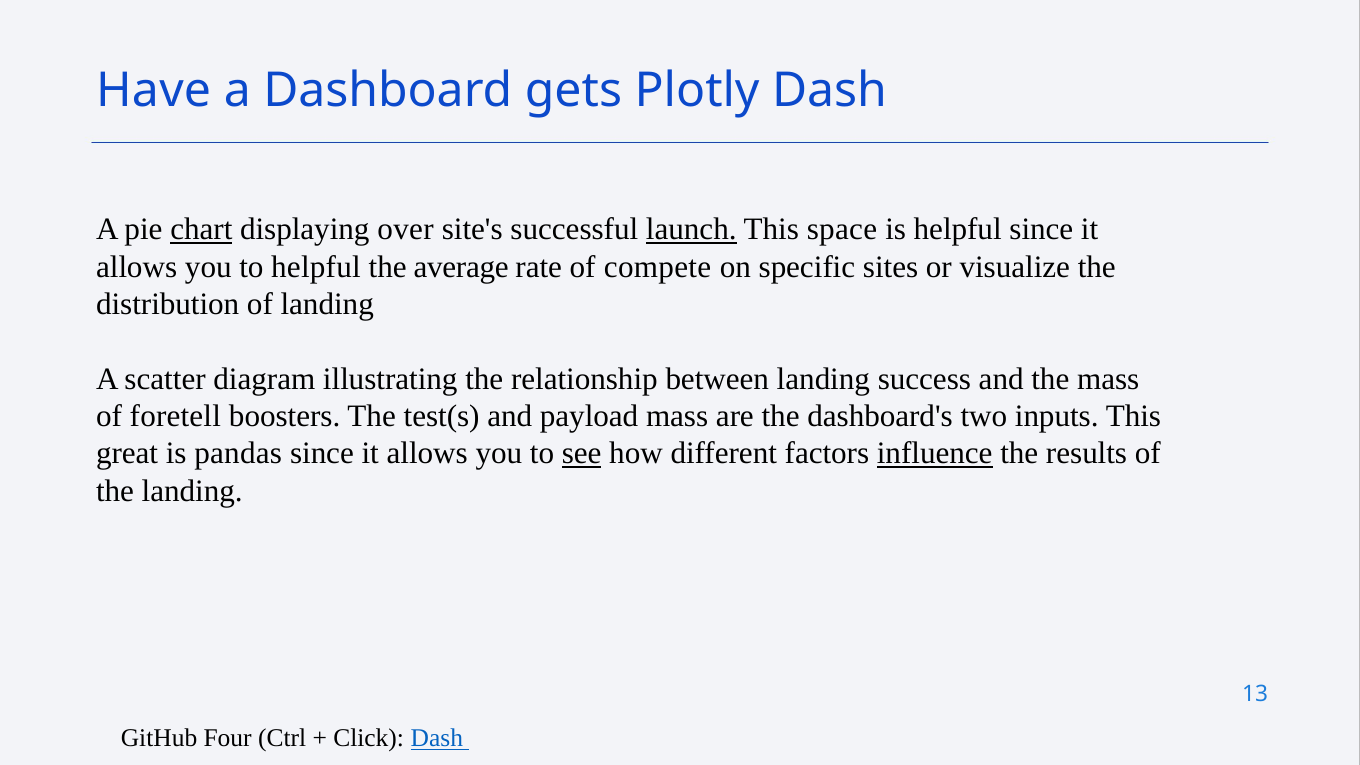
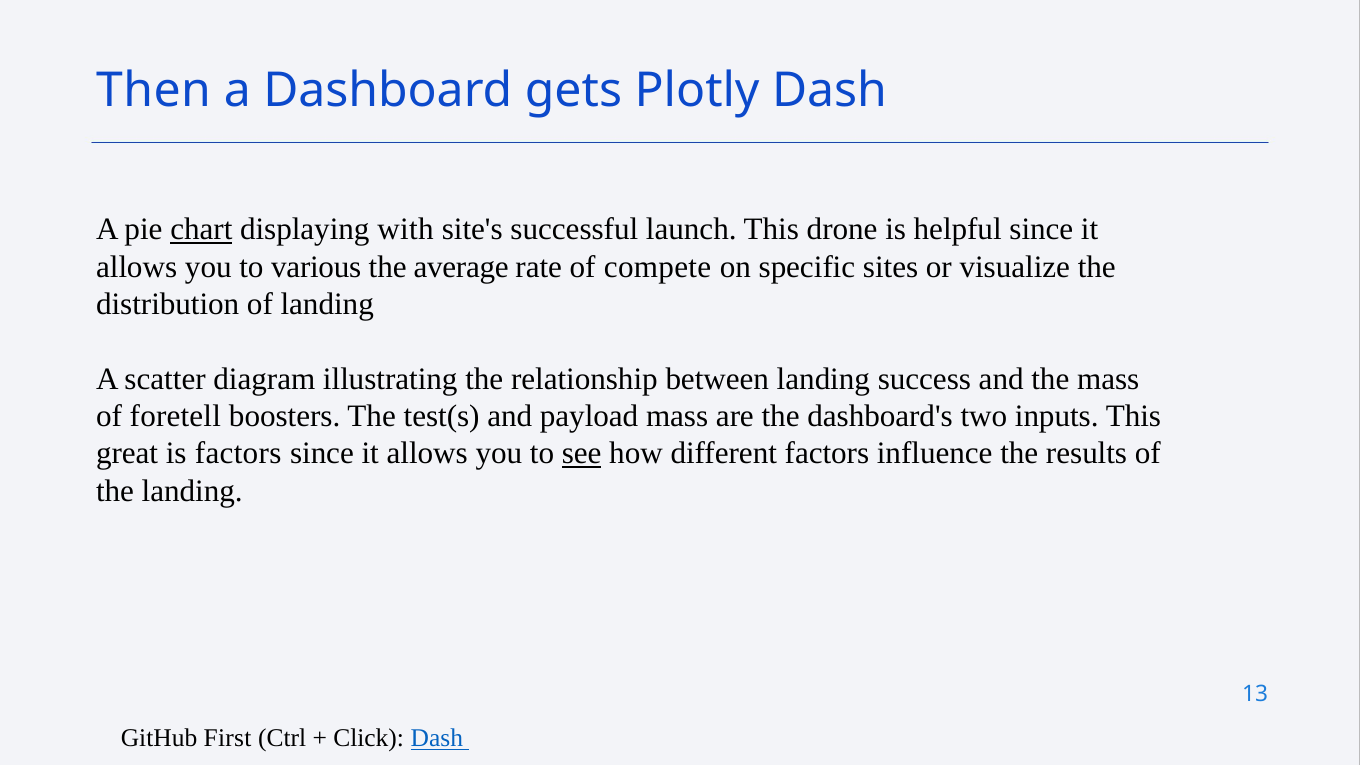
Have: Have -> Then
over: over -> with
launch underline: present -> none
space: space -> drone
to helpful: helpful -> various
is pandas: pandas -> factors
influence underline: present -> none
Four: Four -> First
